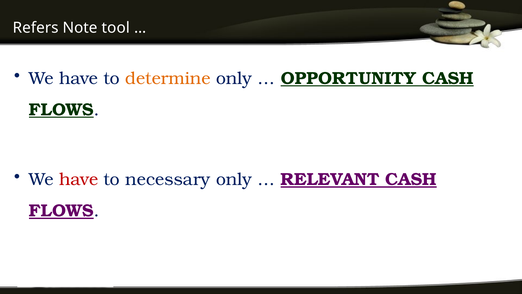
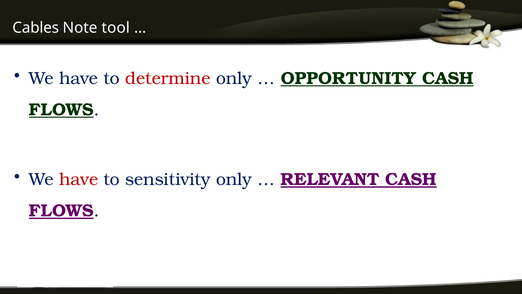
Refers: Refers -> Cables
determine colour: orange -> red
necessary: necessary -> sensitivity
